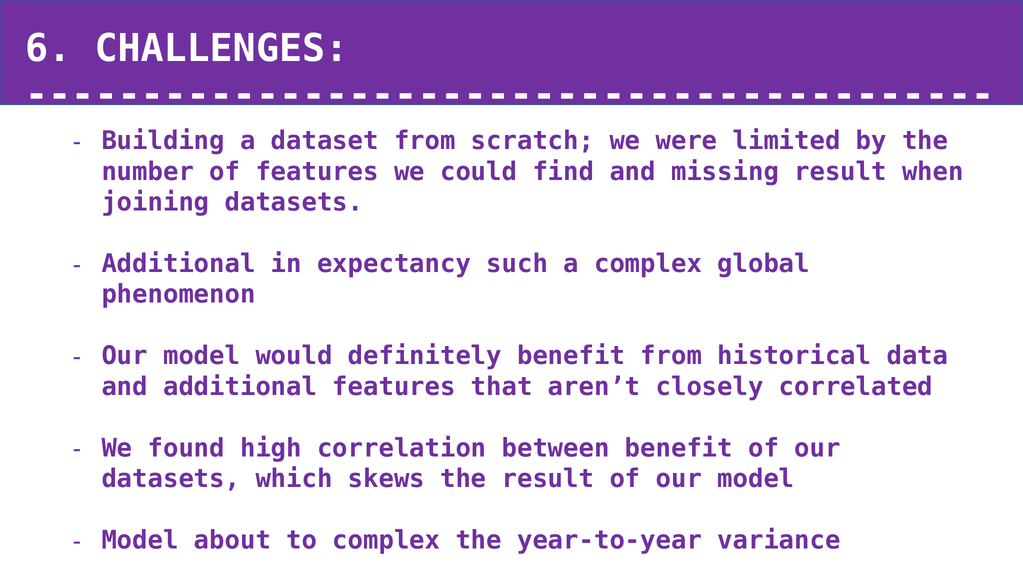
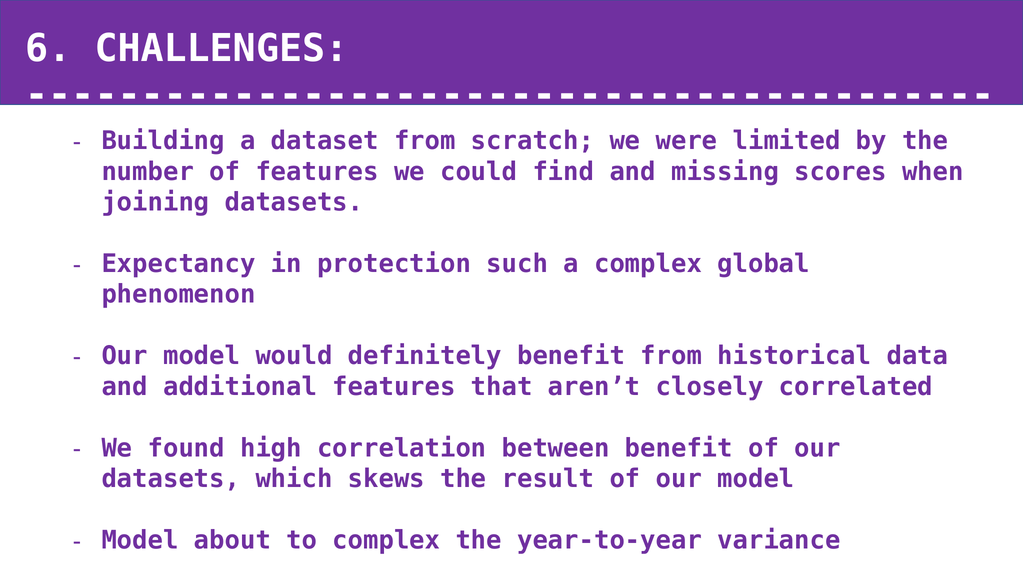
missing result: result -> scores
Additional at (179, 264): Additional -> Expectancy
expectancy: expectancy -> protection
